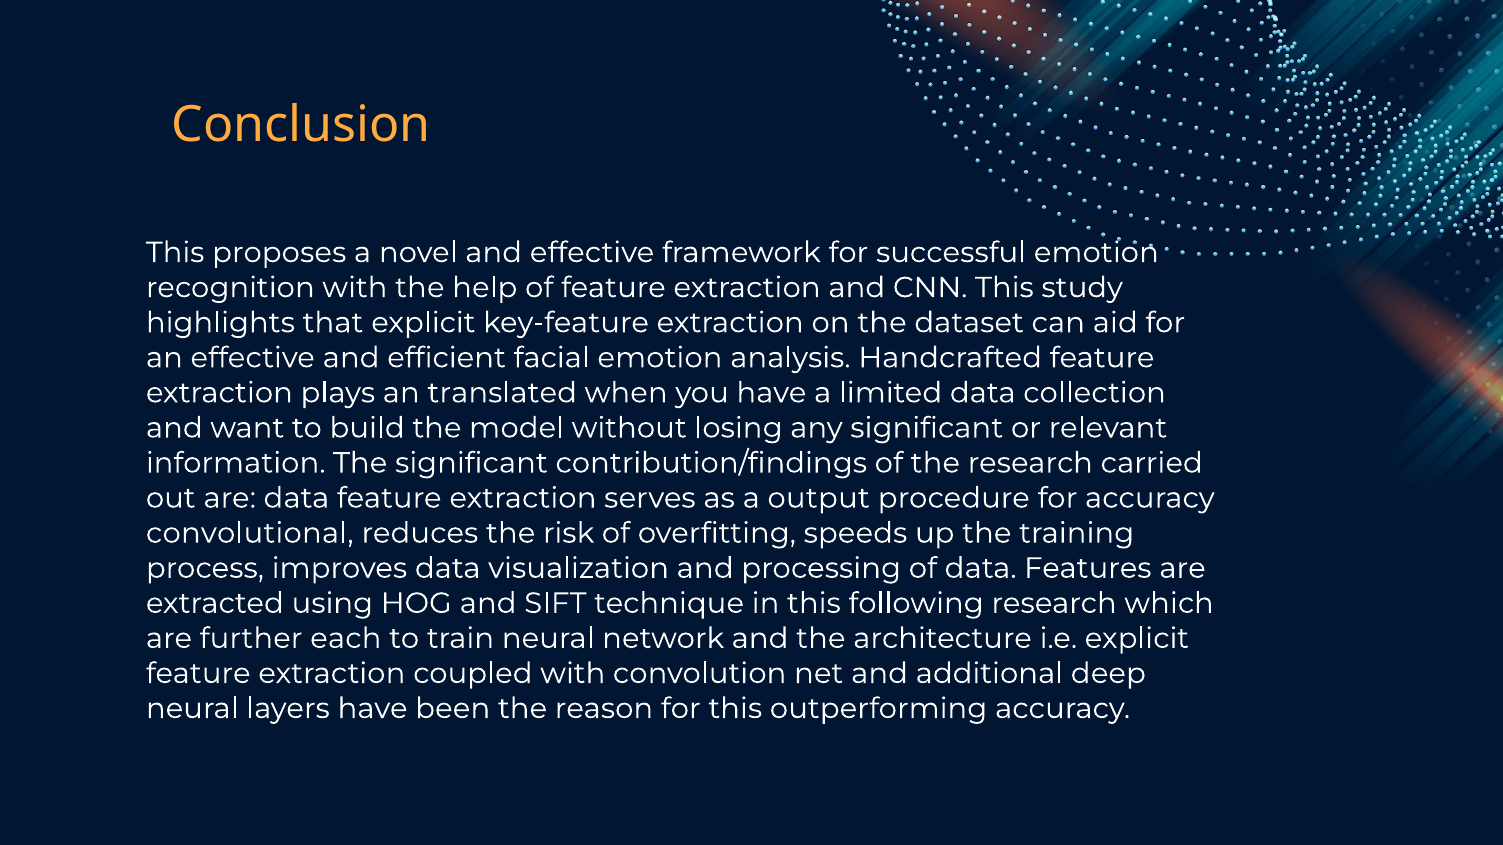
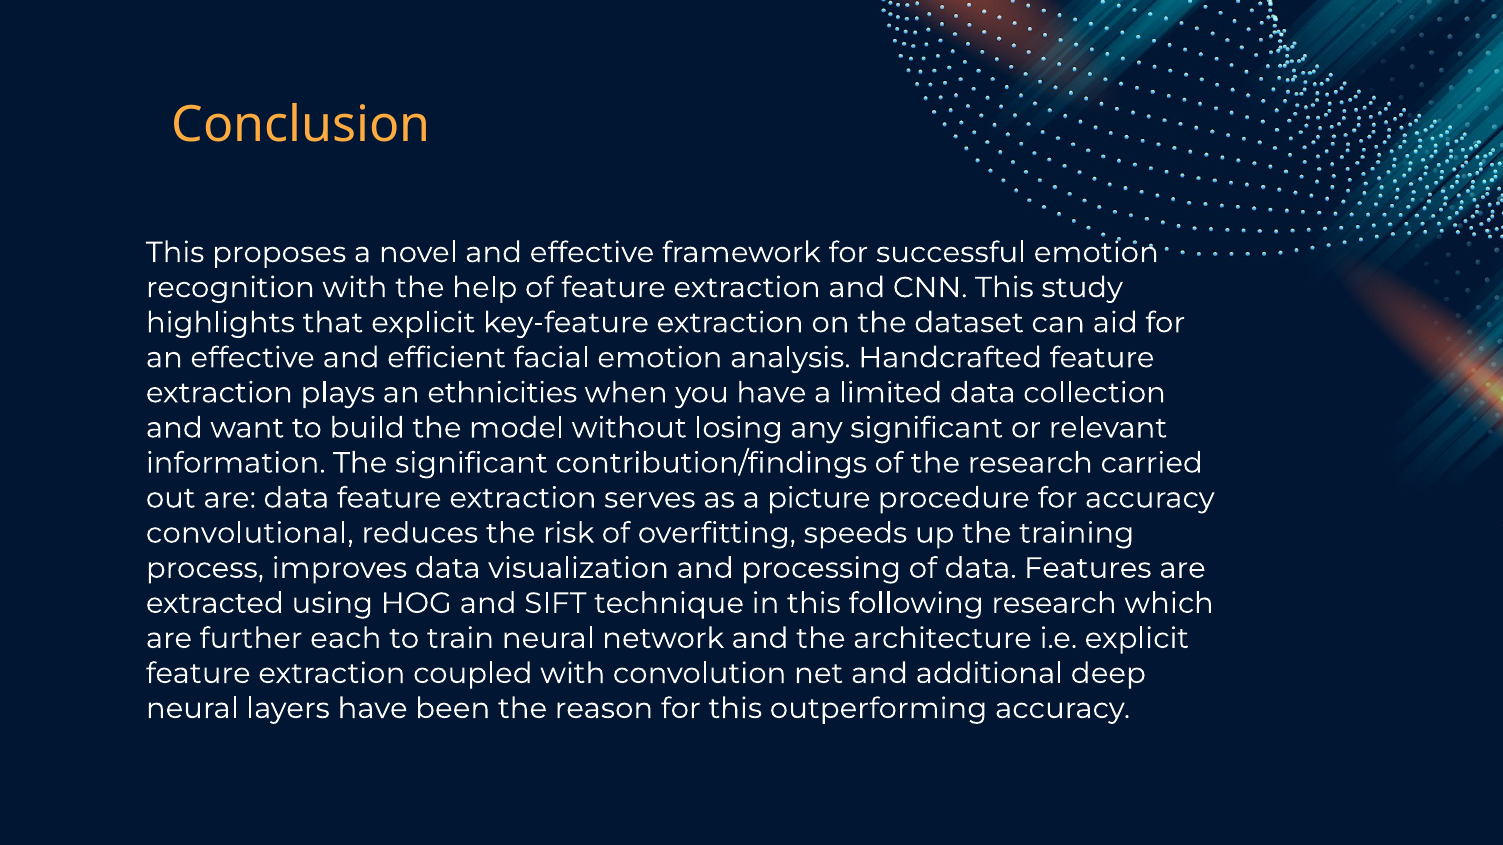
translated: translated -> ethnicities
output: output -> picture
